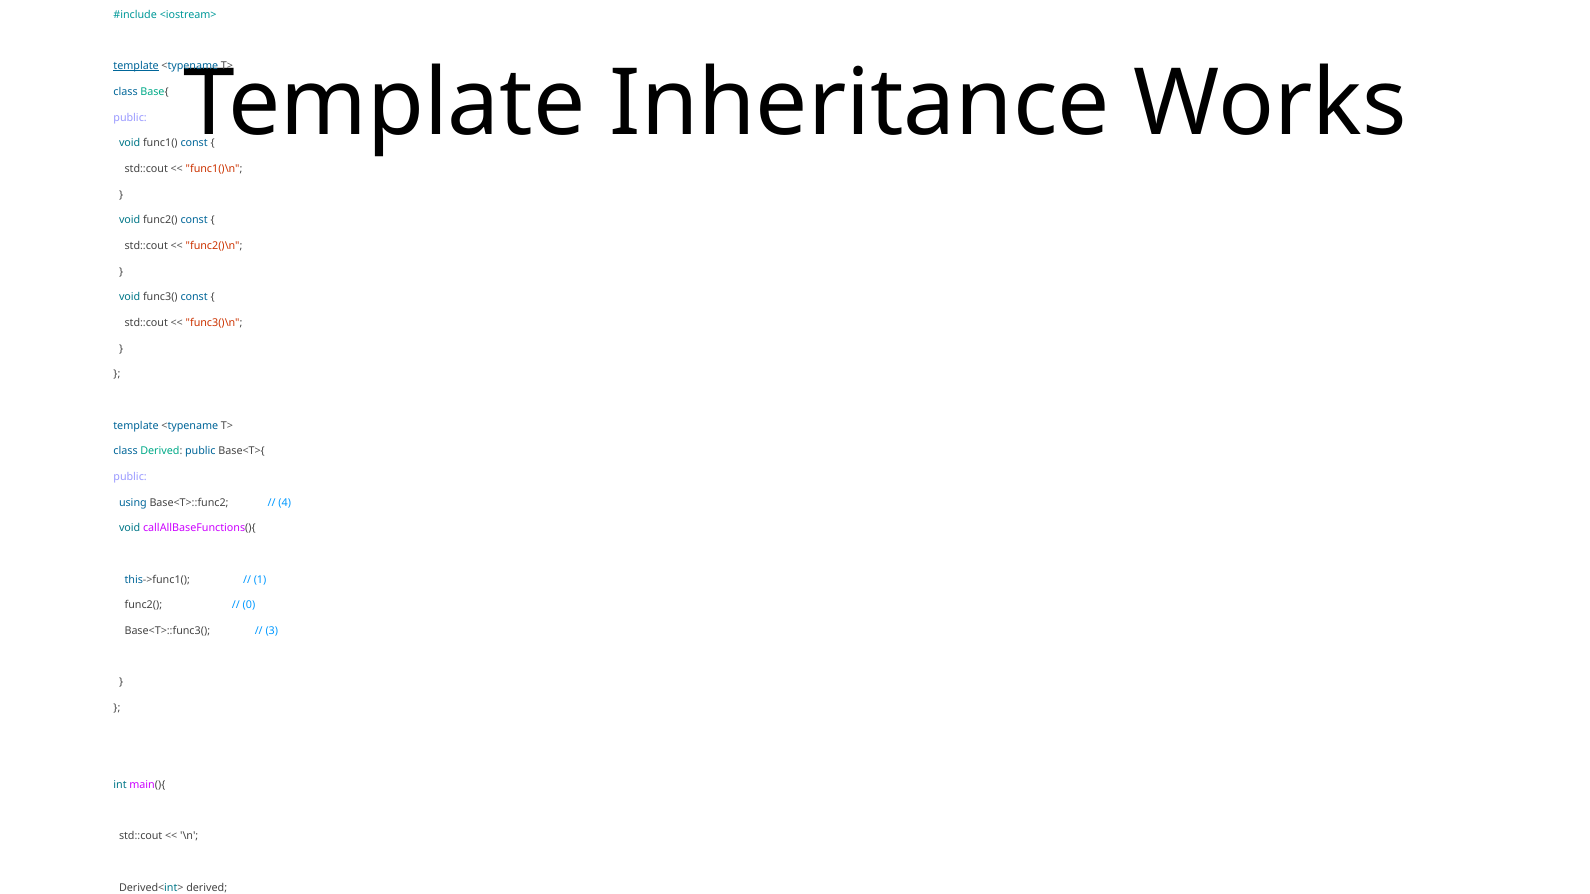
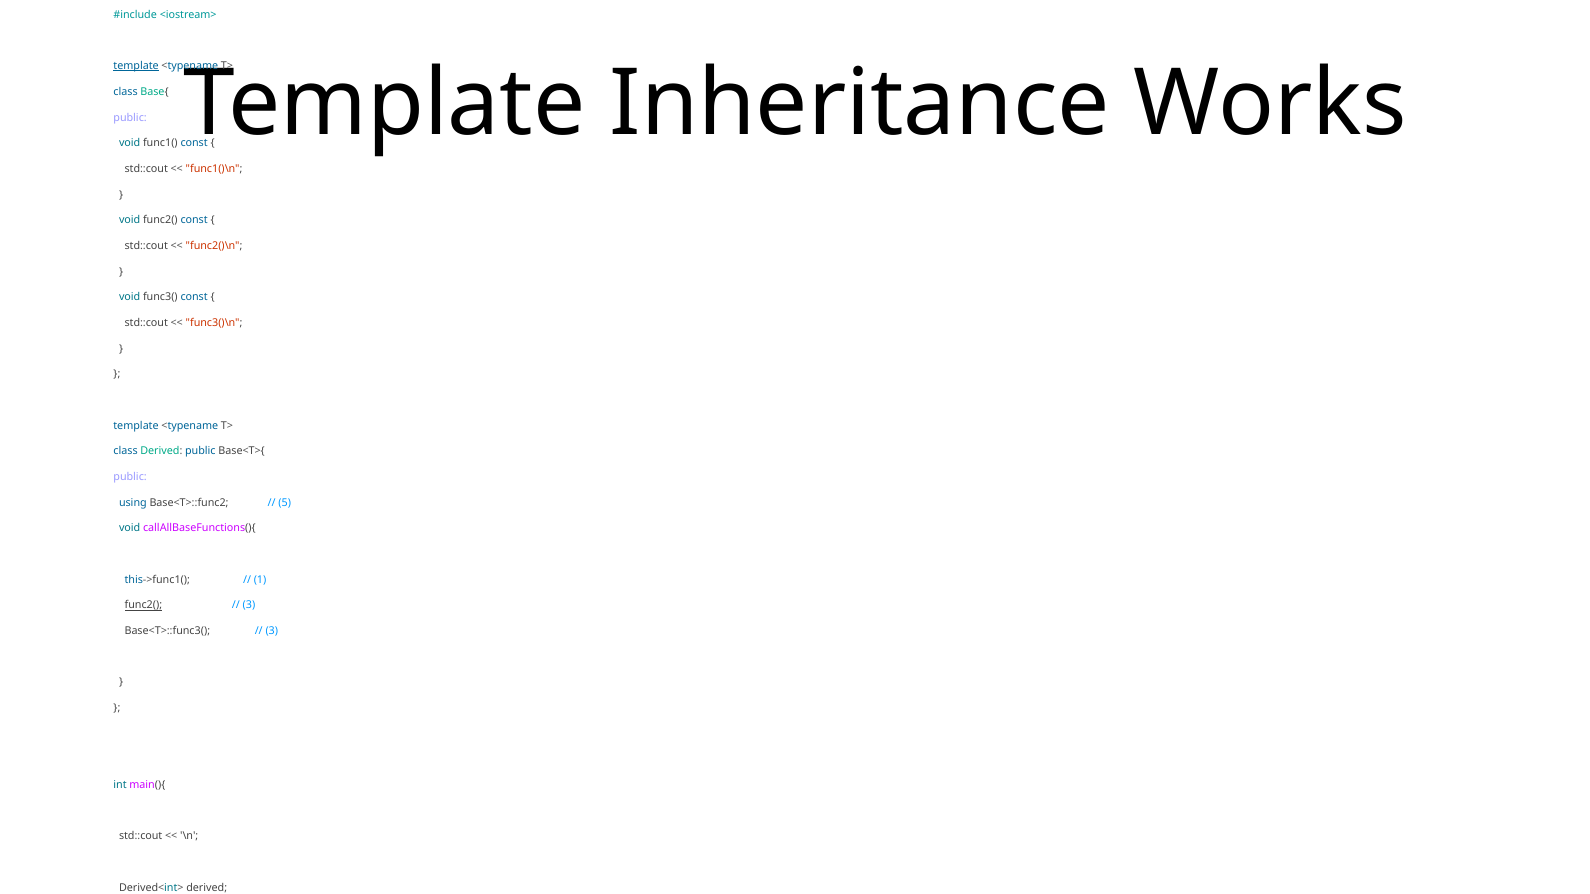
4: 4 -> 5
func2( at (143, 605) underline: none -> present
0 at (249, 605): 0 -> 3
